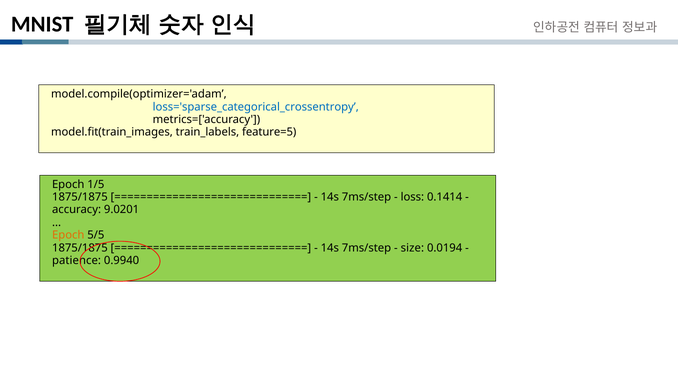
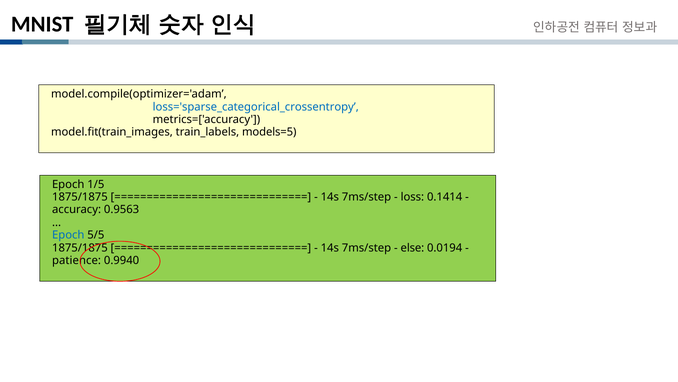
feature=5: feature=5 -> models=5
9.0201: 9.0201 -> 0.9563
Epoch at (68, 235) colour: orange -> blue
size: size -> else
